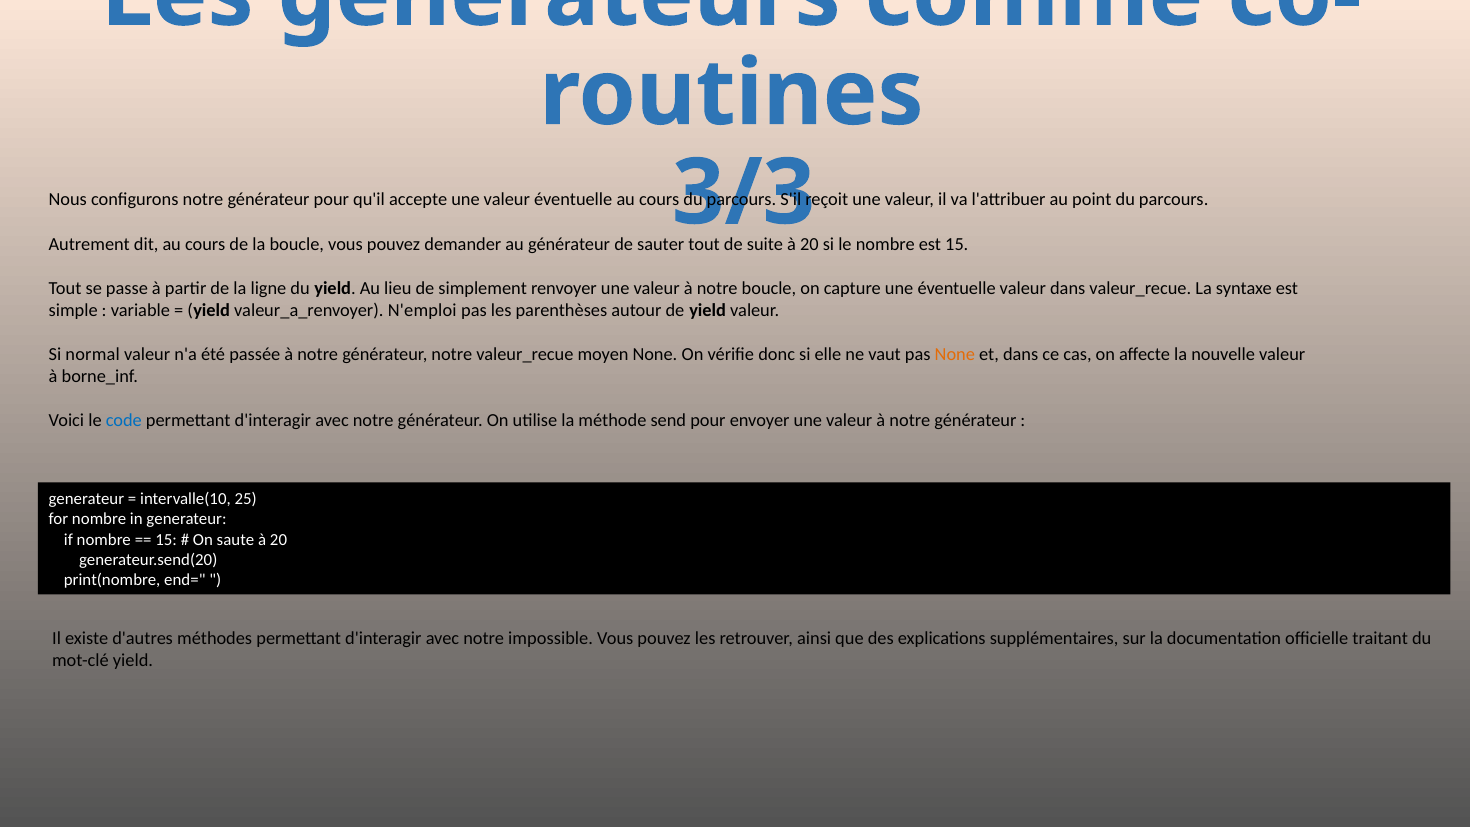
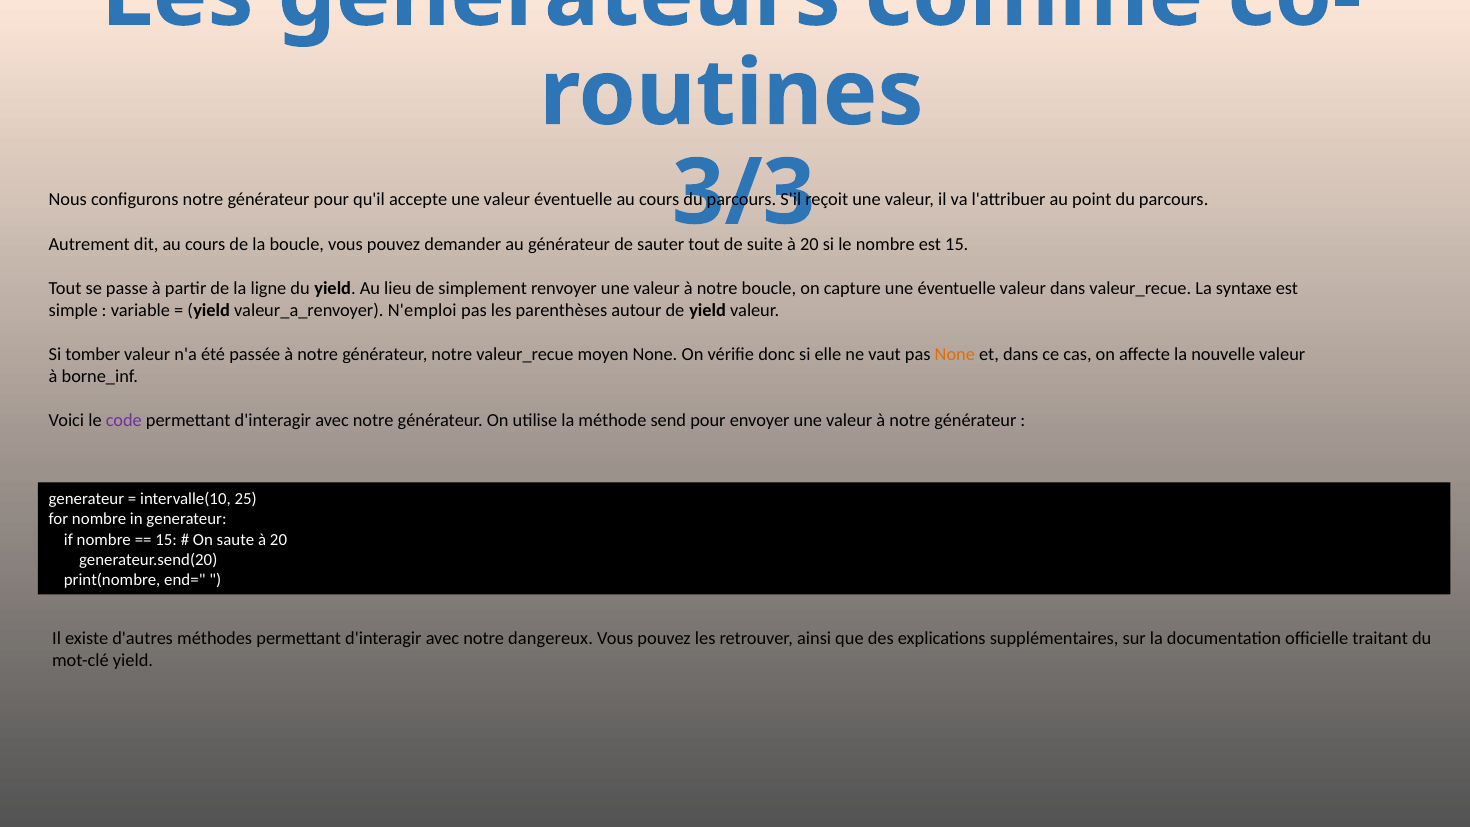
normal: normal -> tomber
code colour: blue -> purple
impossible: impossible -> dangereux
